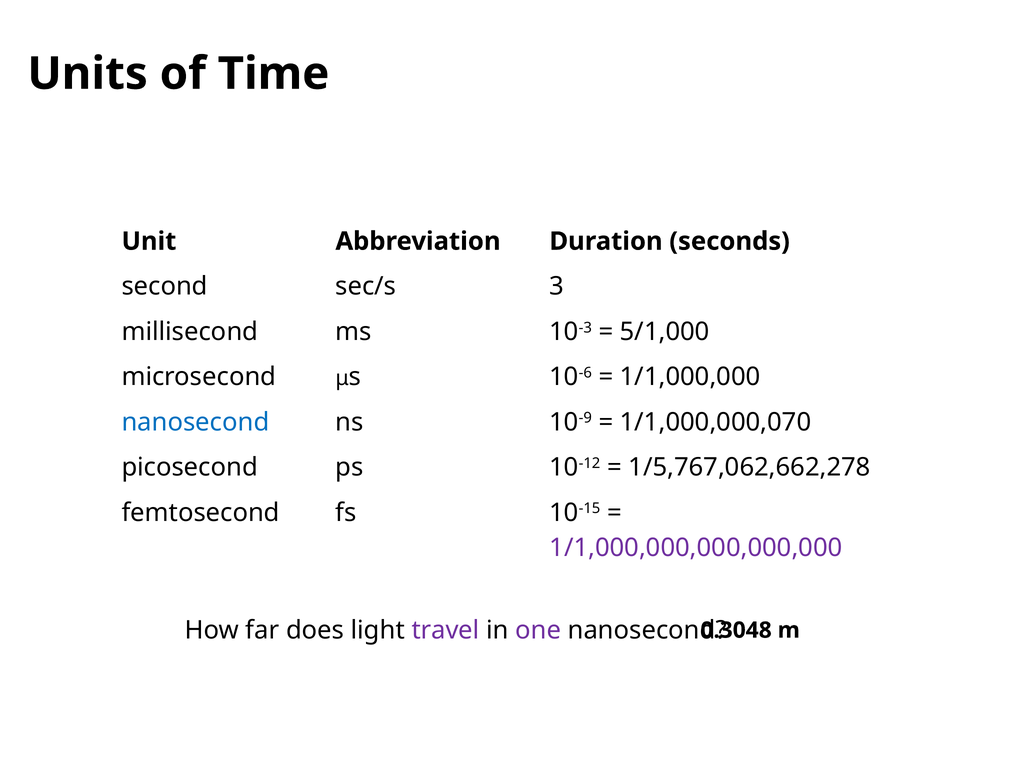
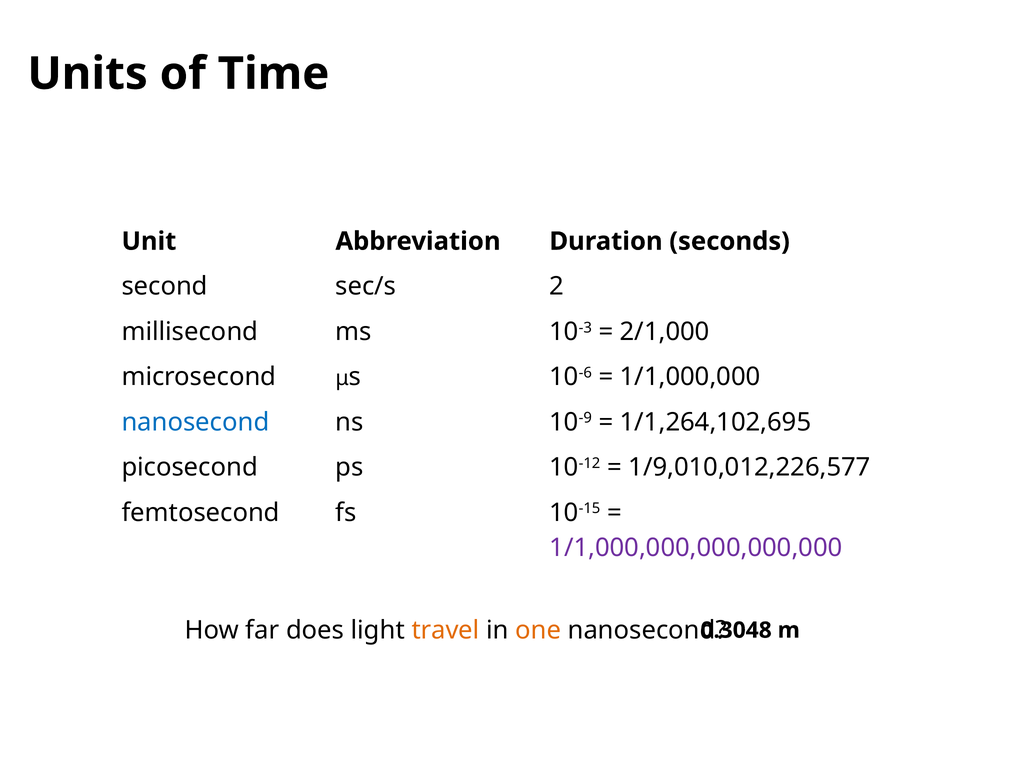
3: 3 -> 2
5/1,000: 5/1,000 -> 2/1,000
1/1,000,000,070: 1/1,000,000,070 -> 1/1,264,102,695
1/5,767,062,662,278: 1/5,767,062,662,278 -> 1/9,010,012,226,577
travel colour: purple -> orange
one colour: purple -> orange
